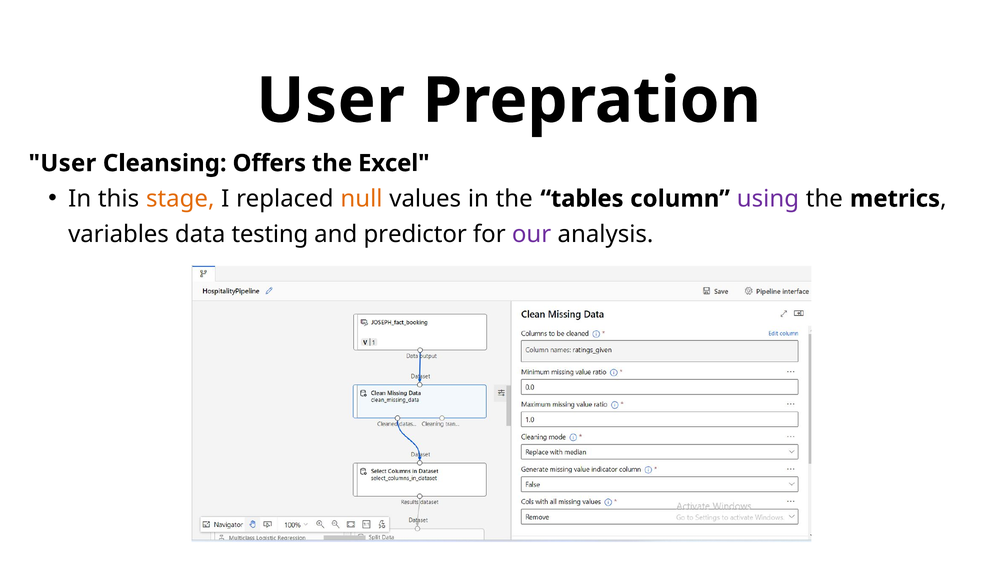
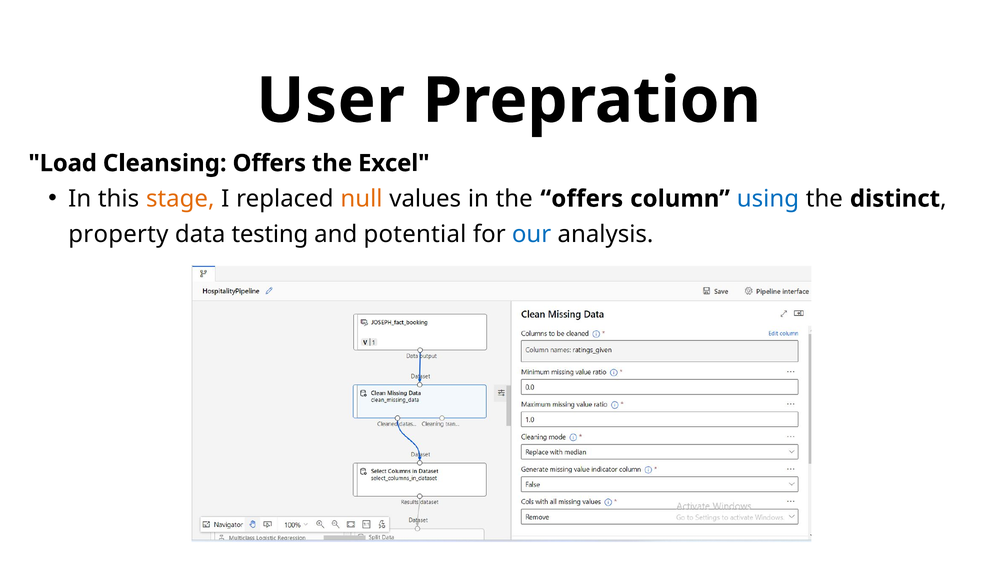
User at (62, 163): User -> Load
the tables: tables -> offers
using colour: purple -> blue
metrics: metrics -> distinct
variables: variables -> property
predictor: predictor -> potential
our colour: purple -> blue
